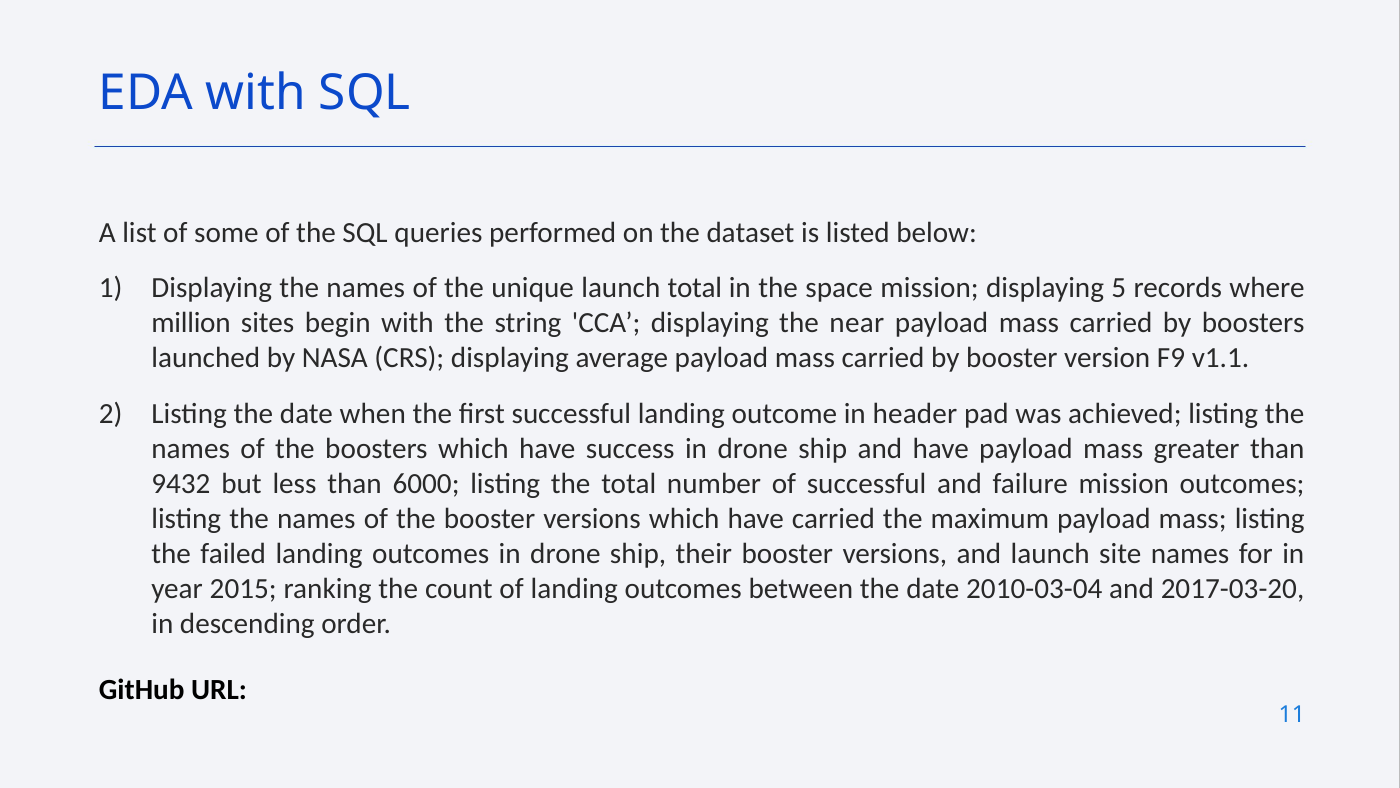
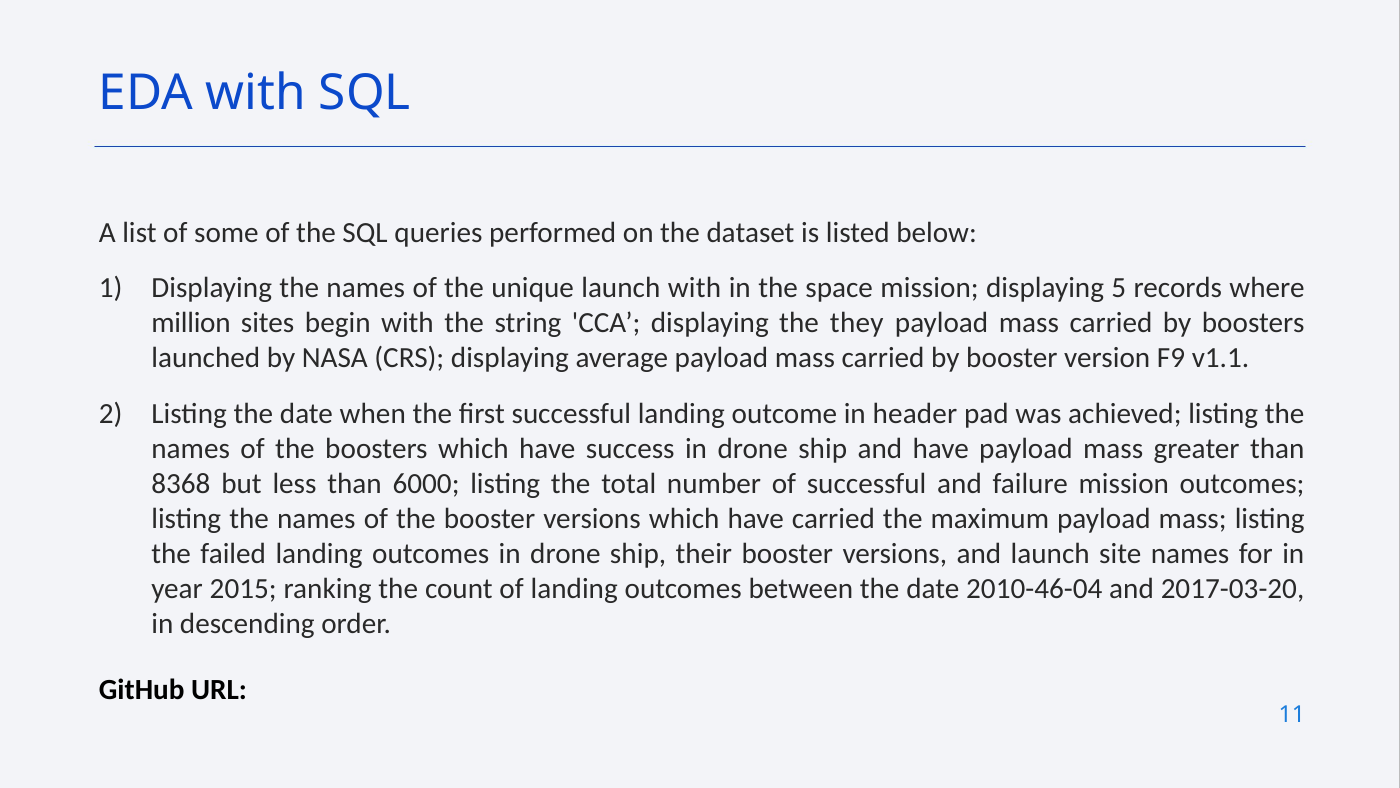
launch total: total -> with
near: near -> they
9432: 9432 -> 8368
2010-03-04: 2010-03-04 -> 2010-46-04
